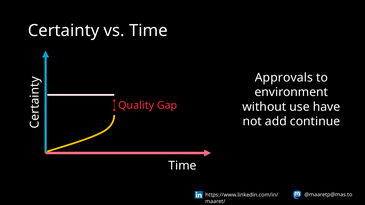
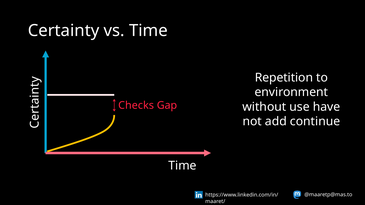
Approvals: Approvals -> Repetition
Quality: Quality -> Checks
